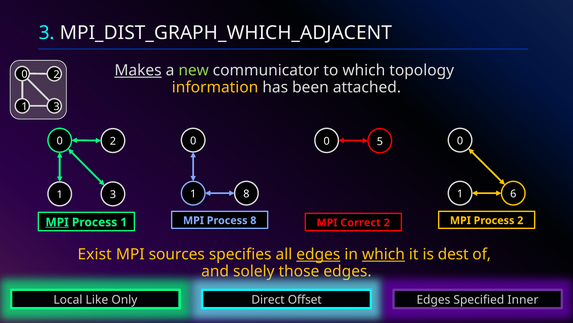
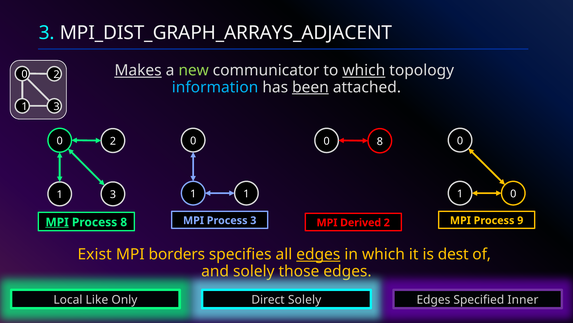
MPI_DIST_GRAPH_WHICH_ADJACENT: MPI_DIST_GRAPH_WHICH_ADJACENT -> MPI_DIST_GRAPH_ARRAYS_ADJACENT
which at (364, 70) underline: none -> present
information colour: yellow -> light blue
been underline: none -> present
0 5: 5 -> 8
1 8: 8 -> 1
1 6: 6 -> 0
Process 8: 8 -> 3
Process 2: 2 -> 9
Process 1: 1 -> 8
Correct: Correct -> Derived
sources: sources -> borders
which at (383, 254) underline: present -> none
Direct Offset: Offset -> Solely
